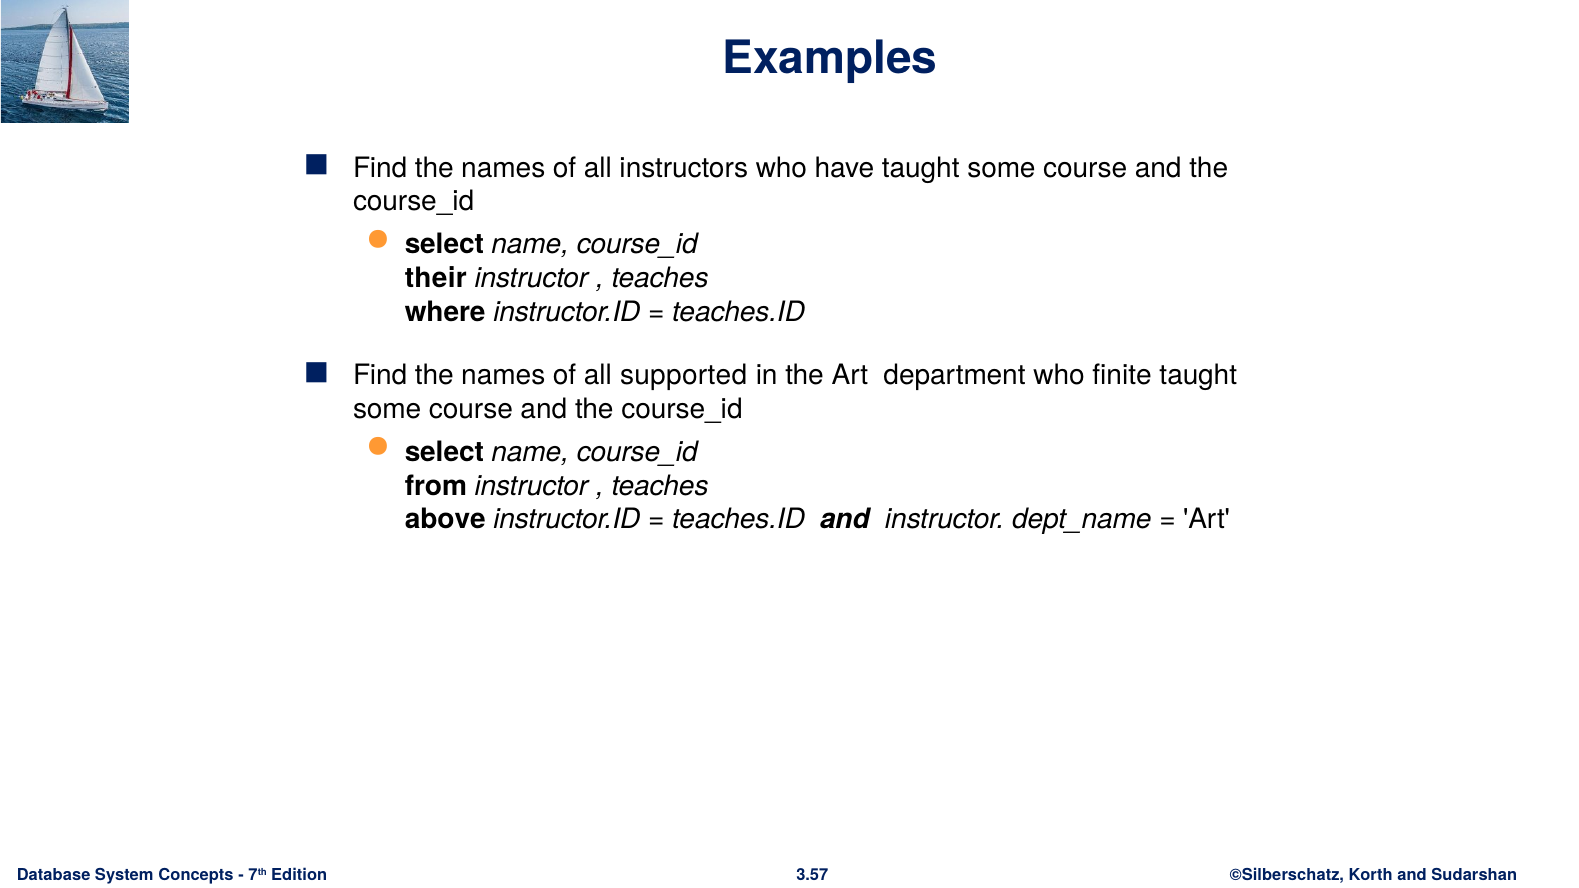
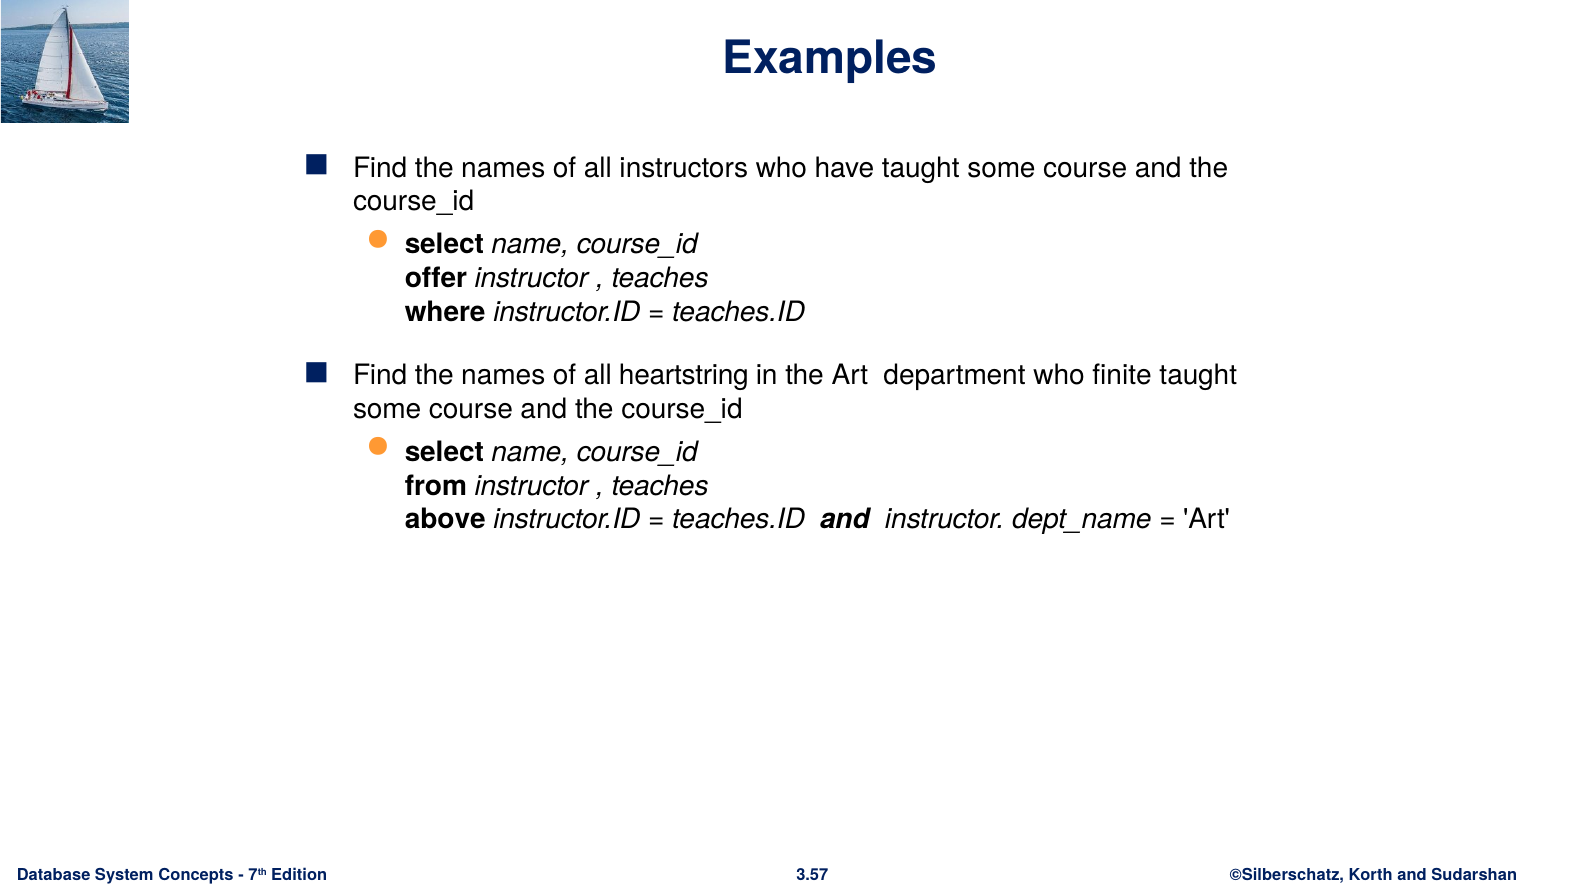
their: their -> offer
supported: supported -> heartstring
